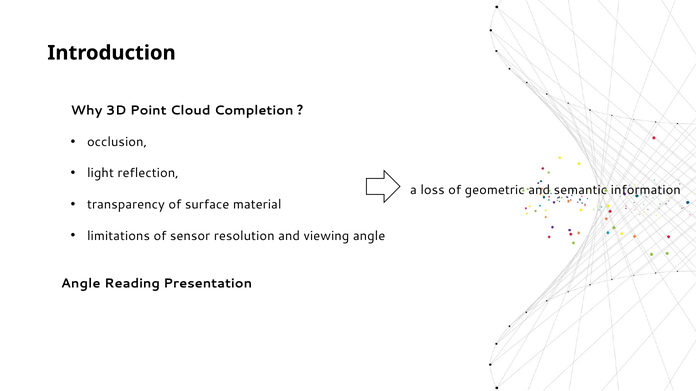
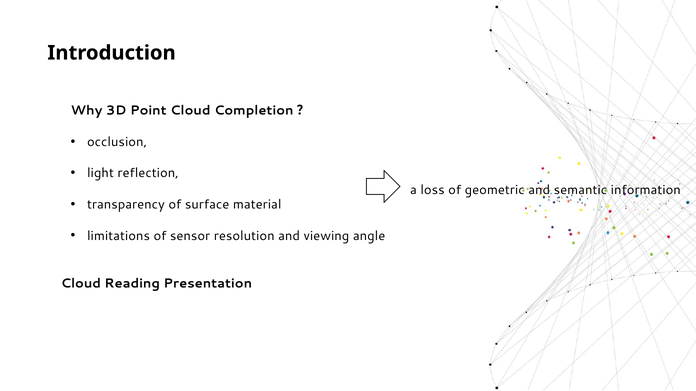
Angle at (81, 284): Angle -> Cloud
